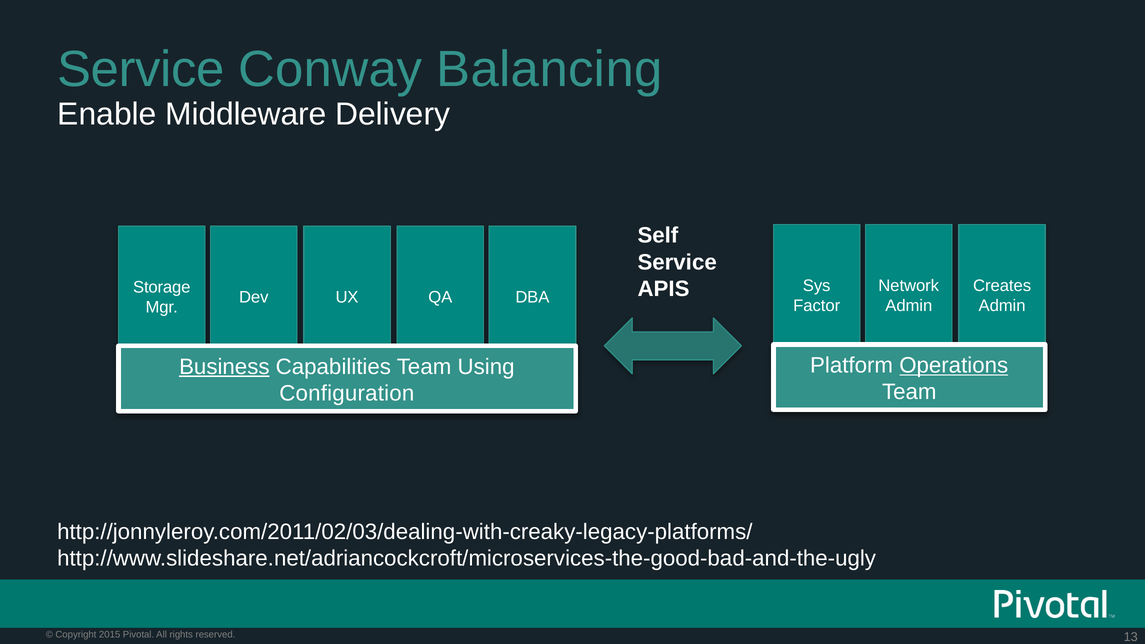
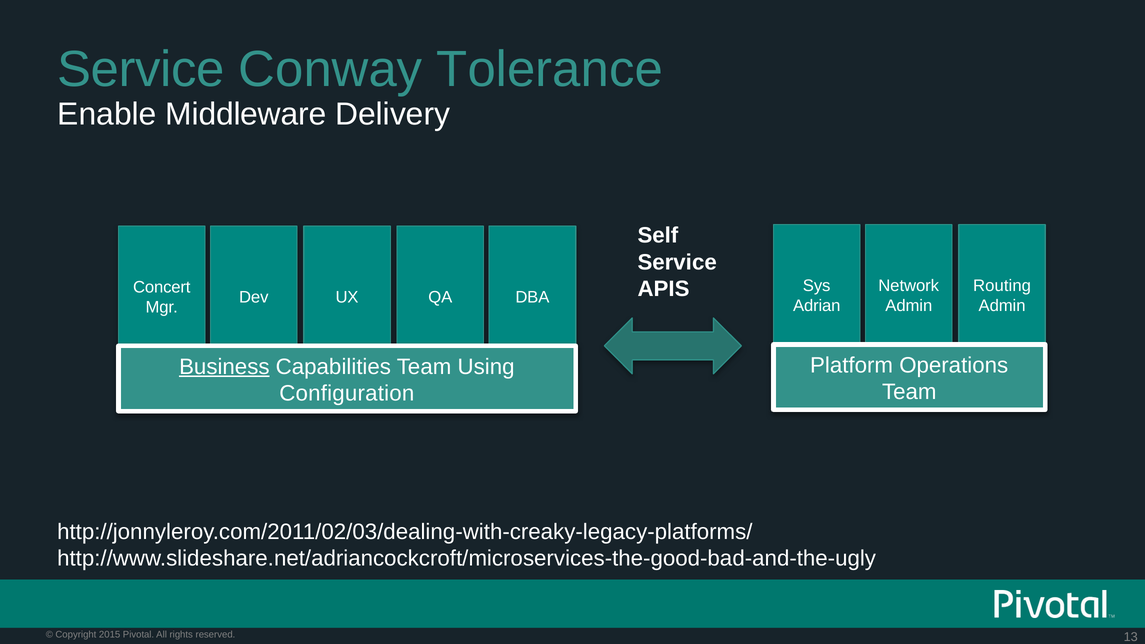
Balancing: Balancing -> Tolerance
Creates: Creates -> Routing
Storage: Storage -> Concert
Factor: Factor -> Adrian
Operations underline: present -> none
